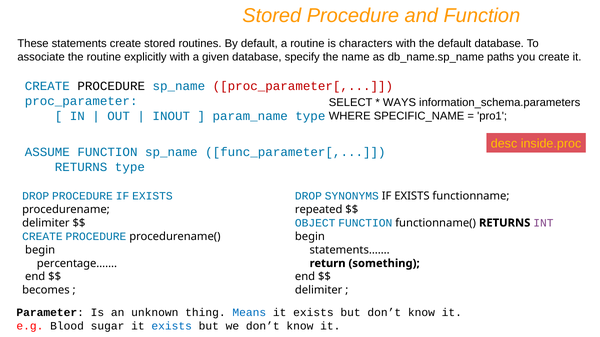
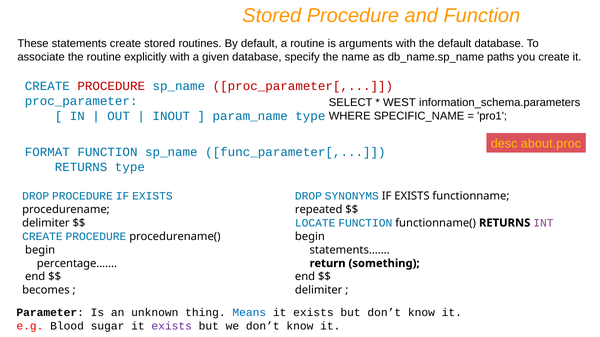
characters: characters -> arguments
PROCEDURE at (111, 86) colour: black -> red
WAYS: WAYS -> WEST
inside.proc: inside.proc -> about.proc
ASSUME: ASSUME -> FORMAT
OBJECT: OBJECT -> LOCATE
exists at (172, 327) colour: blue -> purple
